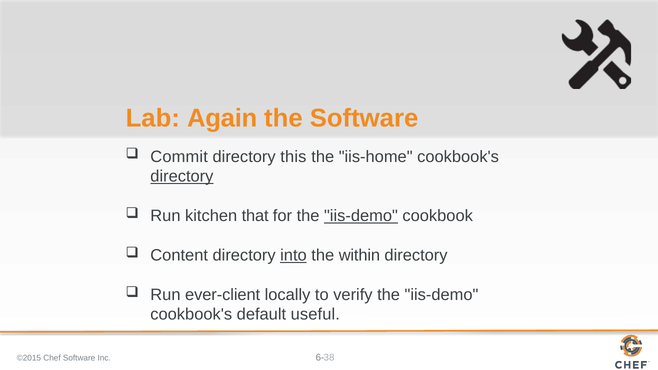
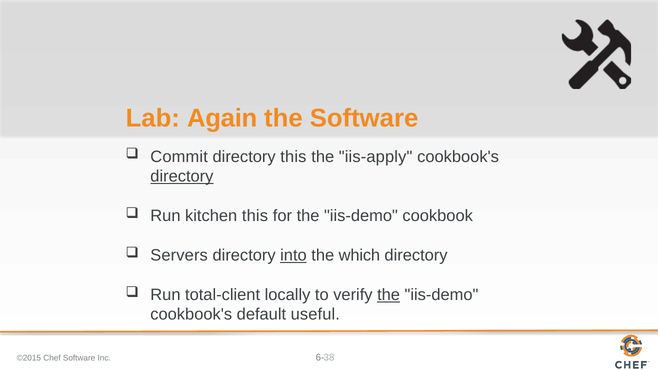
iis-home: iis-home -> iis-apply
kitchen that: that -> this
iis-demo at (361, 216) underline: present -> none
Content: Content -> Servers
within: within -> which
ever-client: ever-client -> total-client
the at (389, 295) underline: none -> present
